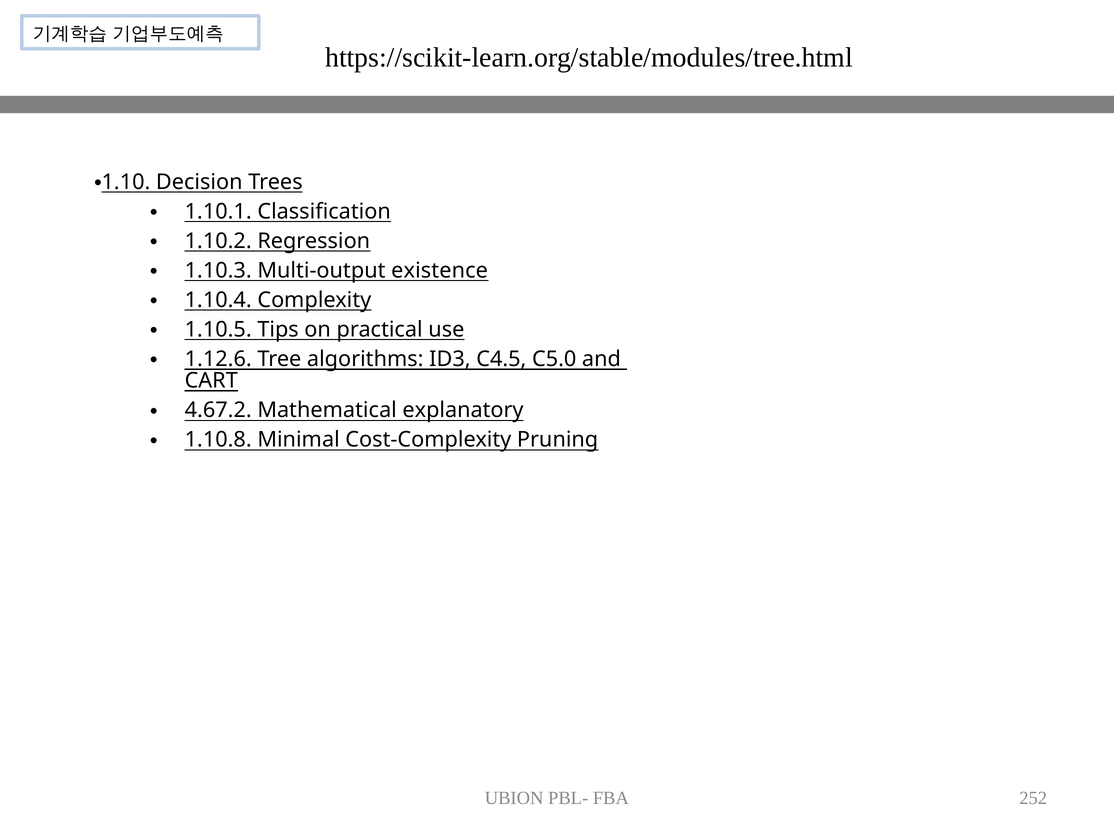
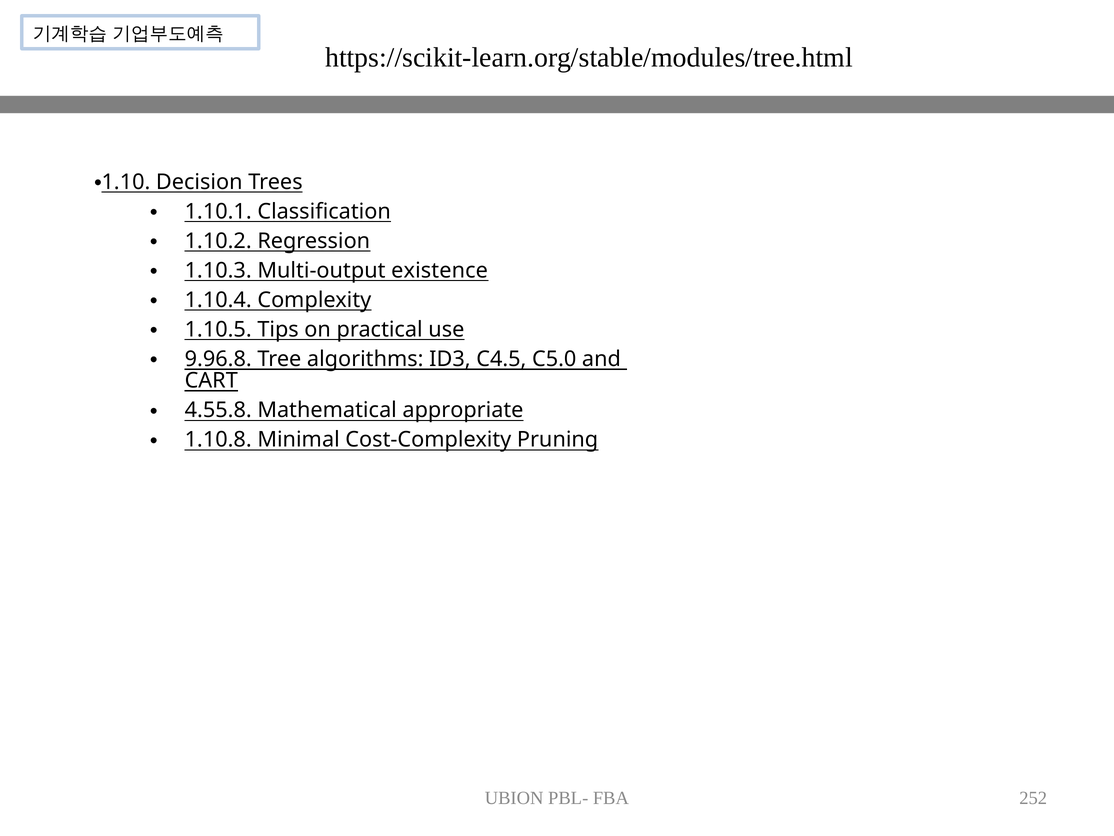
1.12.6: 1.12.6 -> 9.96.8
4.67.2: 4.67.2 -> 4.55.8
explanatory: explanatory -> appropriate
